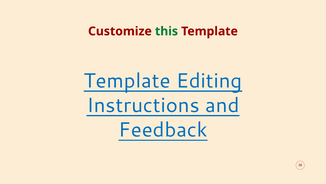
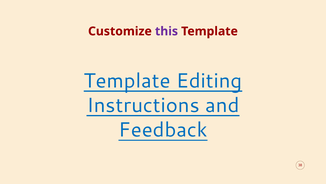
this colour: green -> purple
